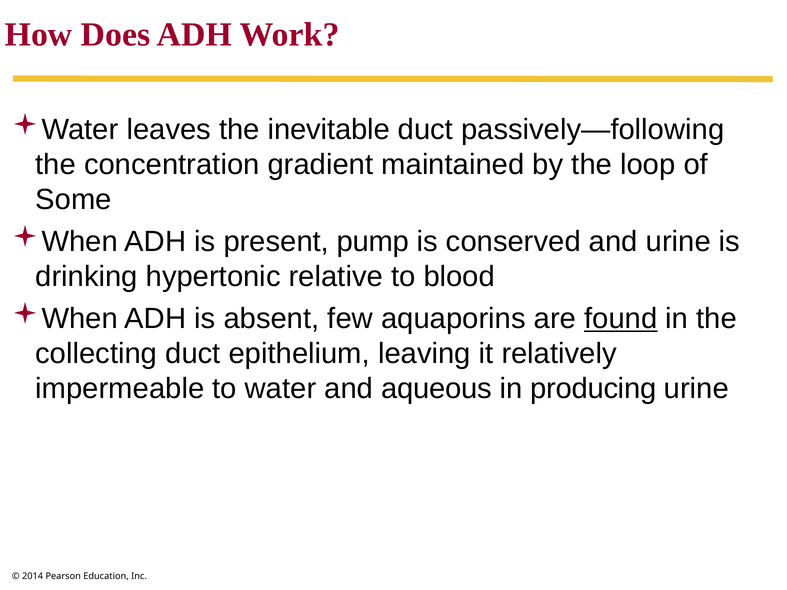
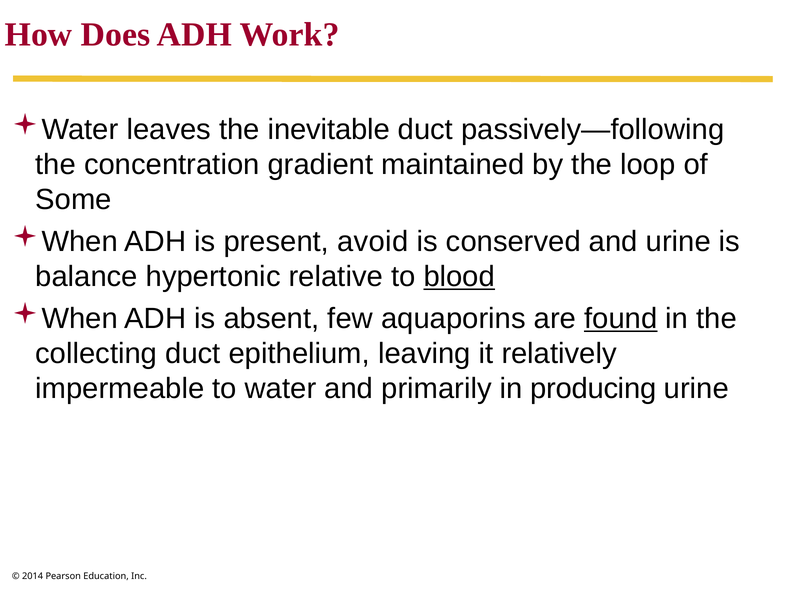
pump: pump -> avoid
drinking: drinking -> balance
blood underline: none -> present
aqueous: aqueous -> primarily
